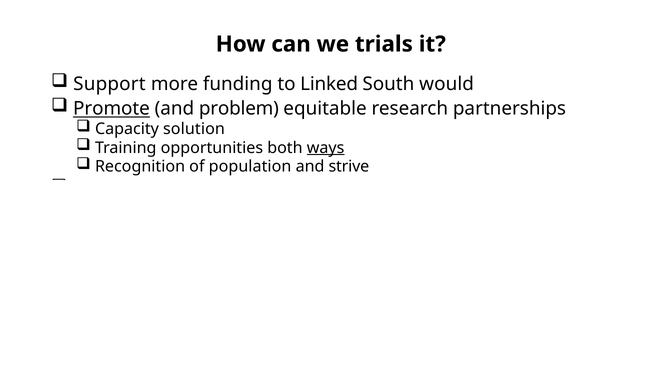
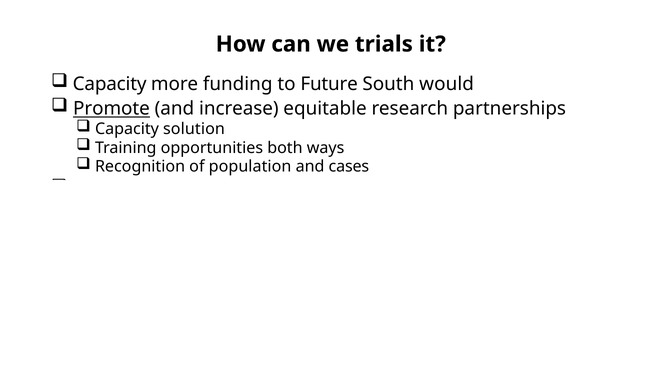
Support at (109, 84): Support -> Capacity
Linked: Linked -> Future
and problem: problem -> increase
ways underline: present -> none
strive: strive -> cases
